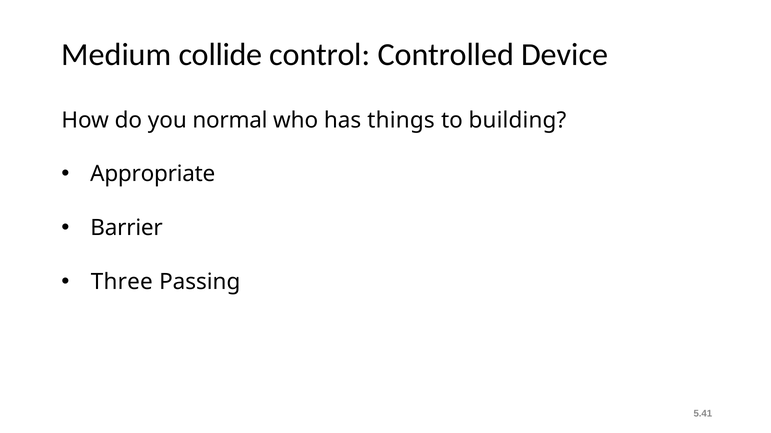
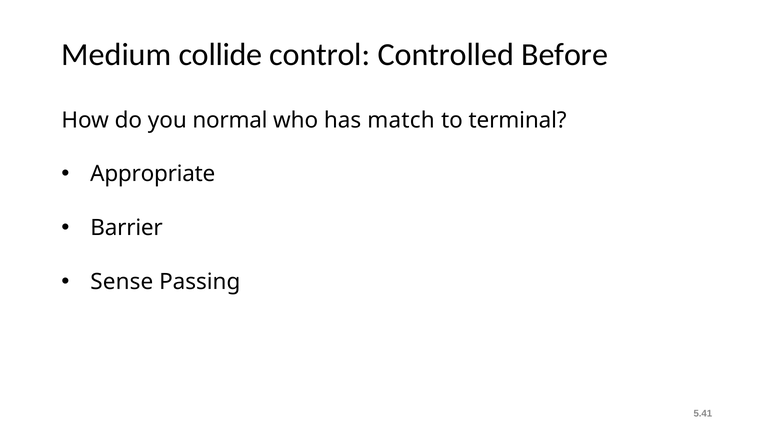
Device: Device -> Before
things: things -> match
building: building -> terminal
Three: Three -> Sense
